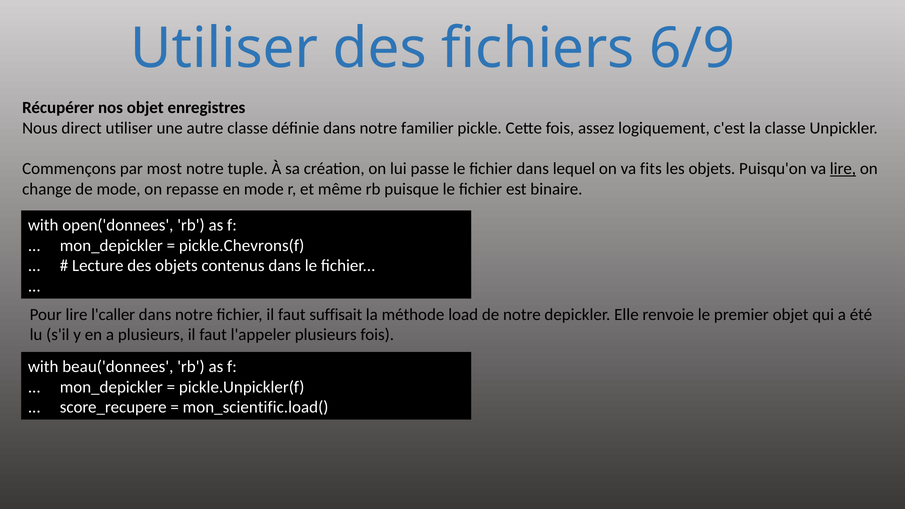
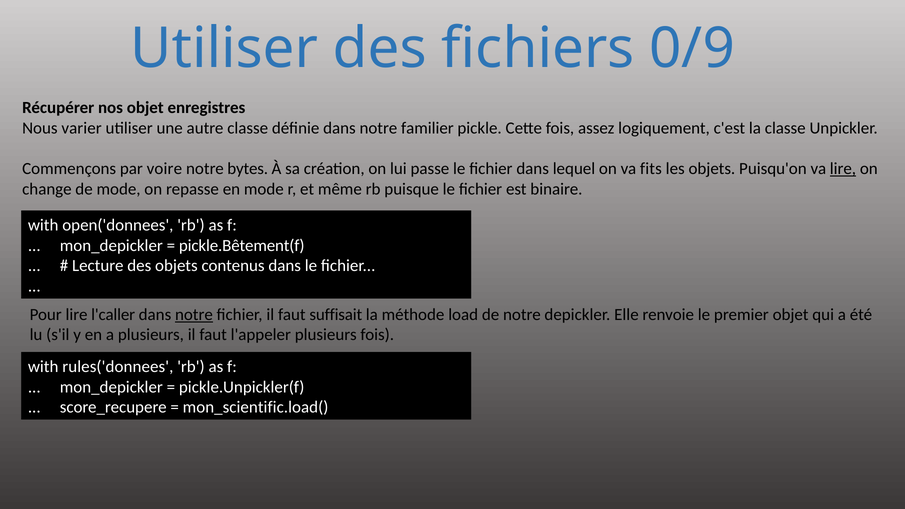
6/9: 6/9 -> 0/9
direct: direct -> varier
most: most -> voire
tuple: tuple -> bytes
pickle.Chevrons(f: pickle.Chevrons(f -> pickle.Bêtement(f
notre at (194, 315) underline: none -> present
beau('donnees: beau('donnees -> rules('donnees
